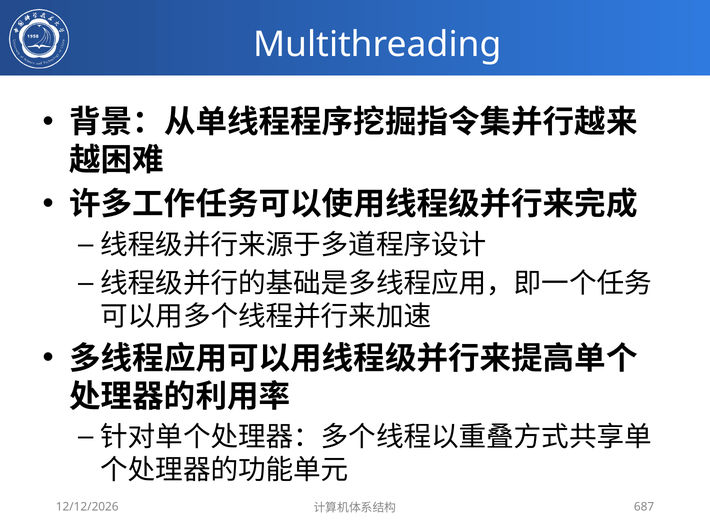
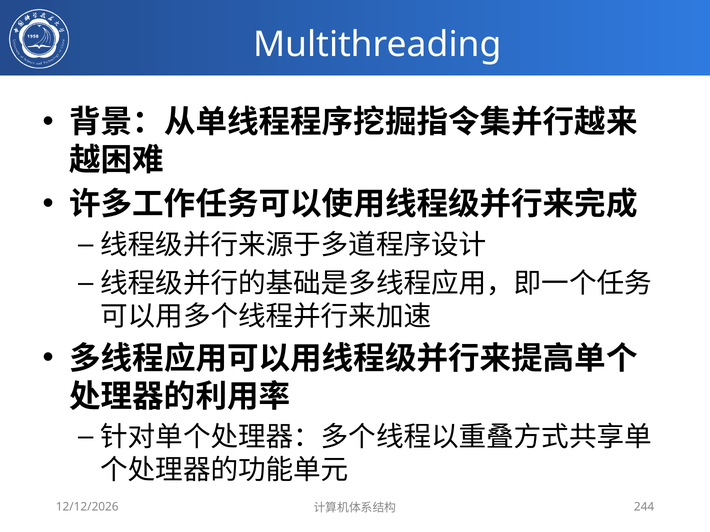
687: 687 -> 244
